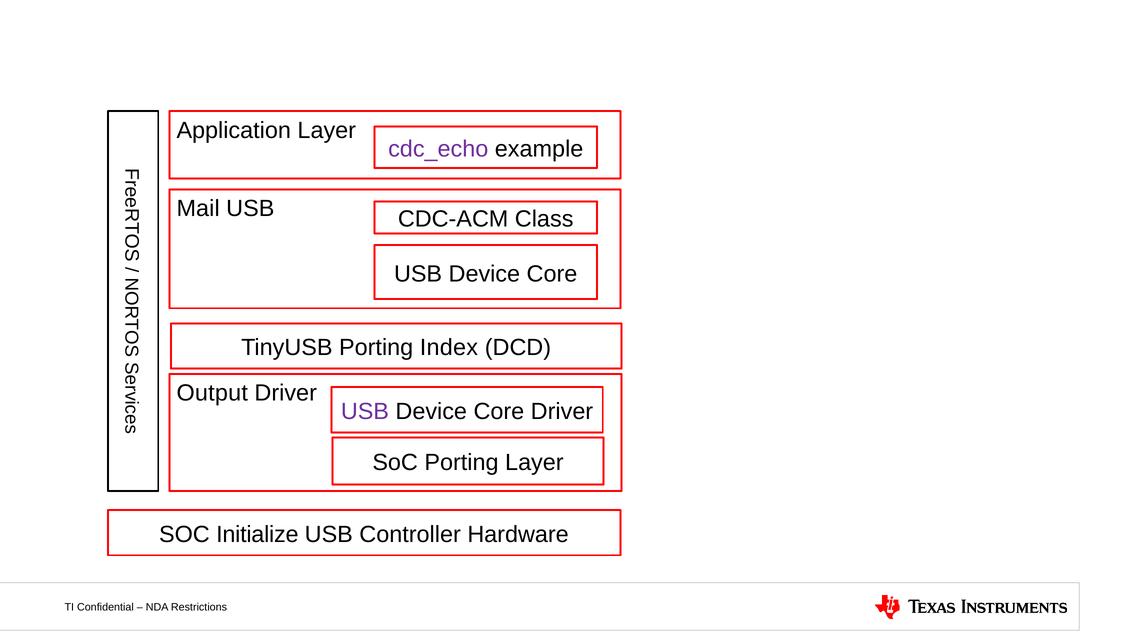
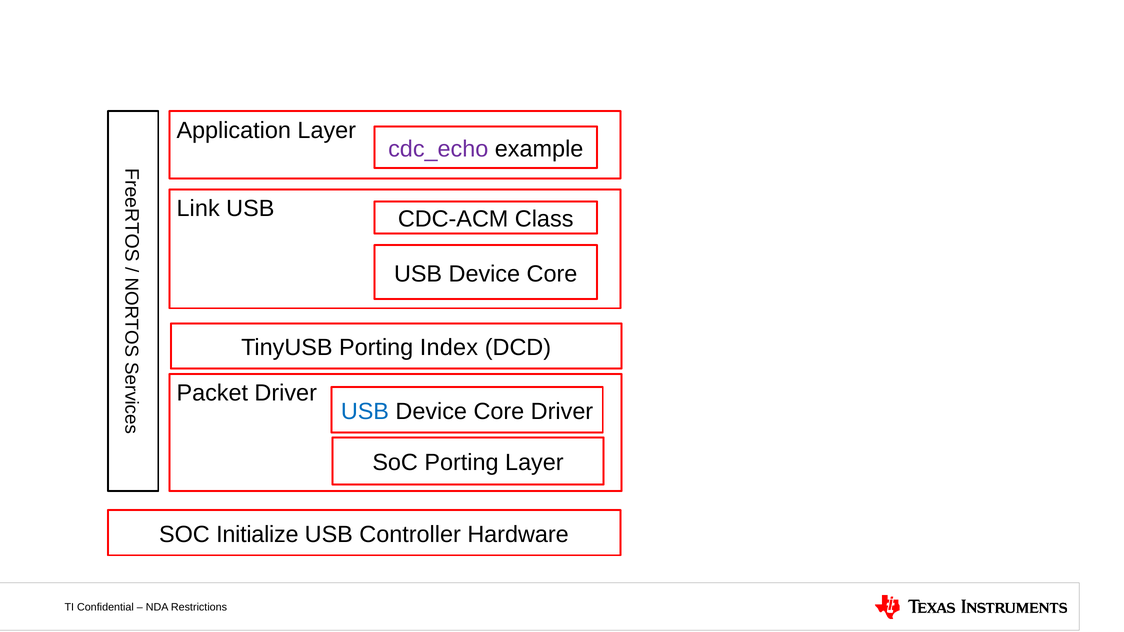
Mail: Mail -> Link
Output: Output -> Packet
USB at (365, 412) colour: purple -> blue
